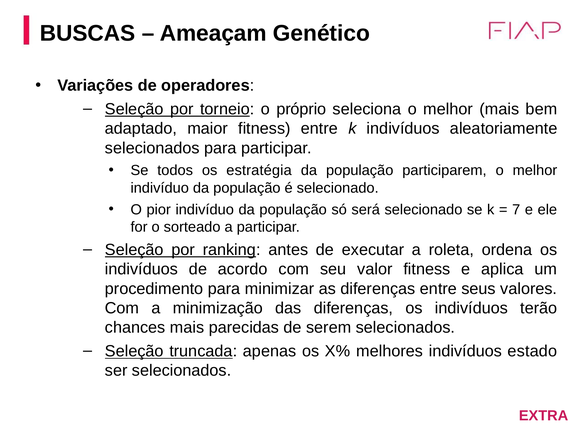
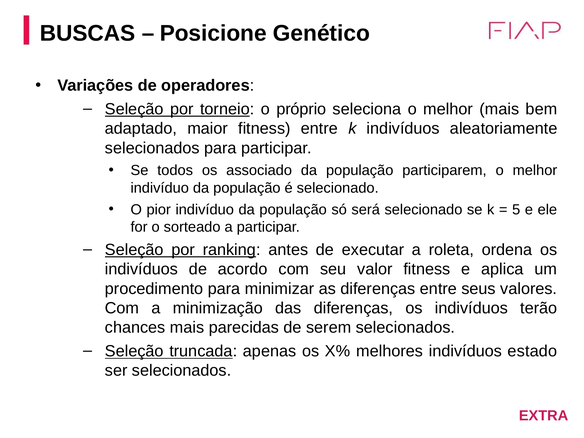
Ameaçam: Ameaçam -> Posicione
estratégia: estratégia -> associado
7: 7 -> 5
